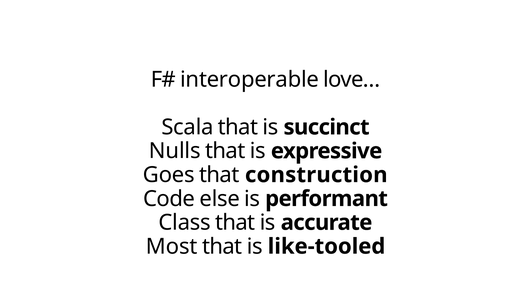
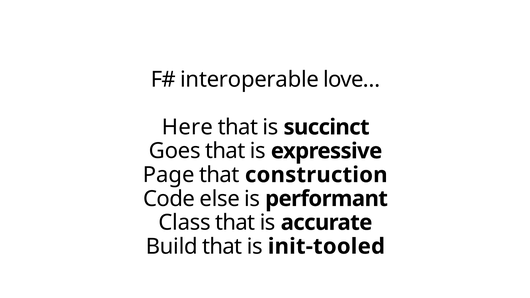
Scala: Scala -> Here
Nulls: Nulls -> Goes
Goes: Goes -> Page
Most: Most -> Build
like-tooled: like-tooled -> init-tooled
